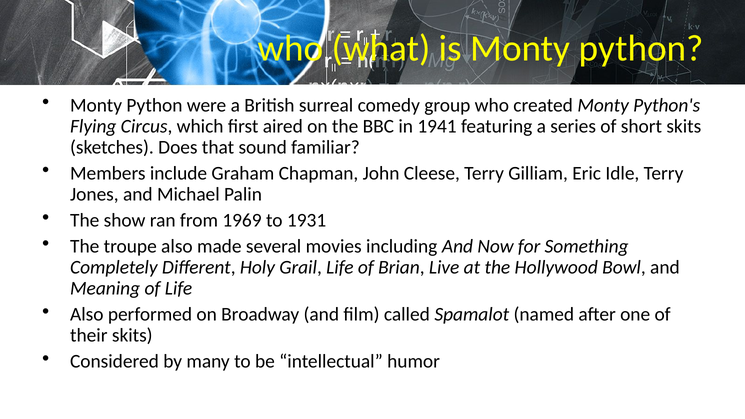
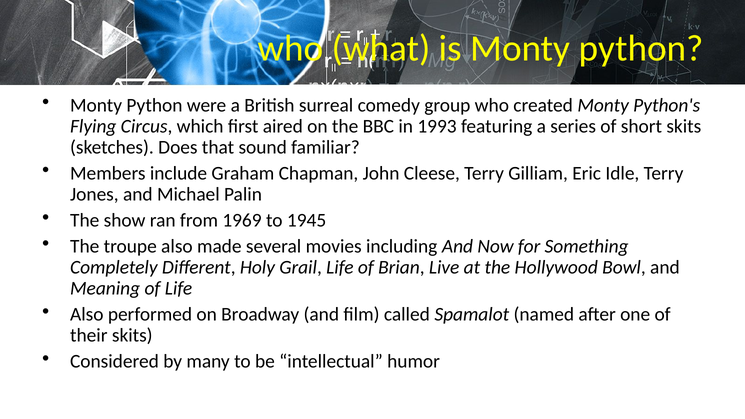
1941: 1941 -> 1993
1931: 1931 -> 1945
